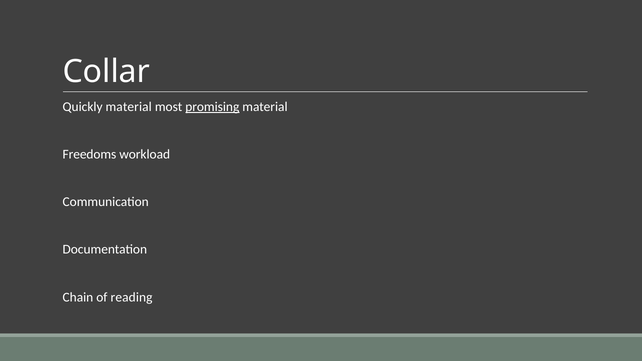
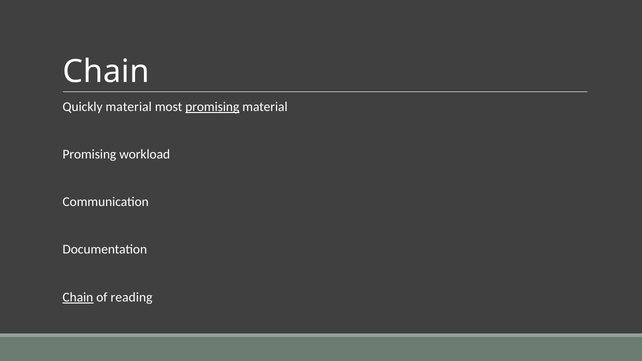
Collar at (106, 72): Collar -> Chain
Freedoms at (89, 154): Freedoms -> Promising
Chain at (78, 297) underline: none -> present
